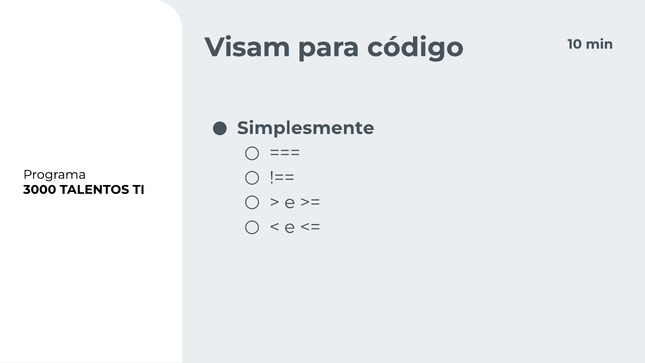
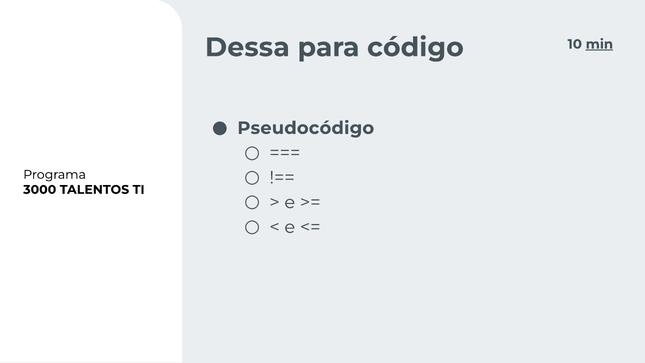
min underline: none -> present
Visam: Visam -> Dessa
Simplesmente: Simplesmente -> Pseudocódigo
